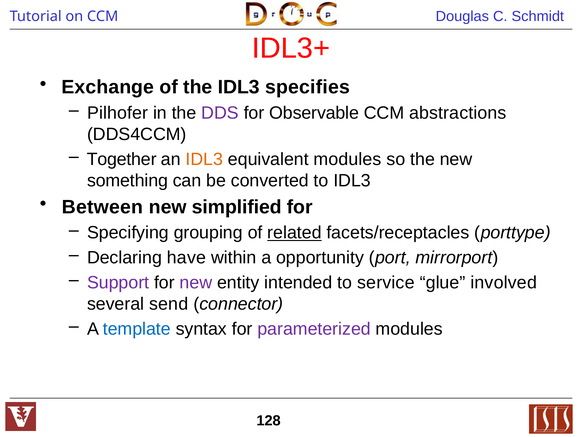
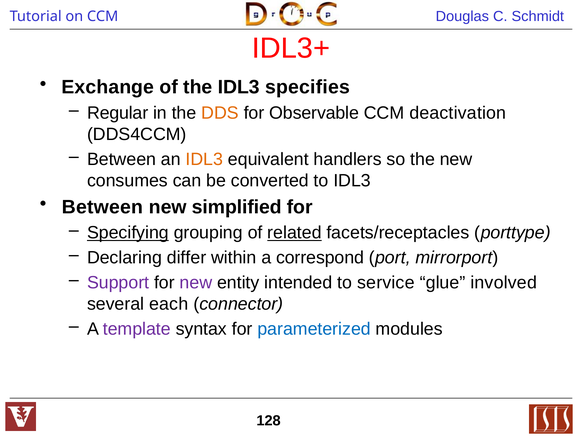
Pilhofer: Pilhofer -> Regular
DDS colour: purple -> orange
abstractions: abstractions -> deactivation
Together at (122, 159): Together -> Between
equivalent modules: modules -> handlers
something: something -> consumes
Specifying underline: none -> present
have: have -> differ
opportunity: opportunity -> correspond
send: send -> each
template colour: blue -> purple
parameterized colour: purple -> blue
